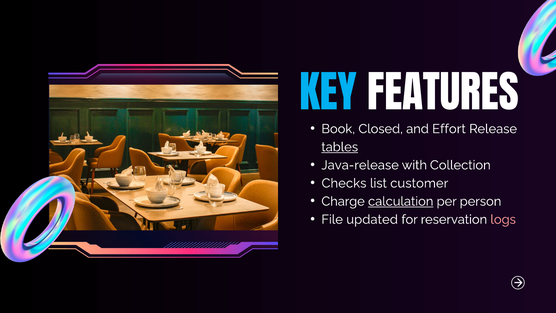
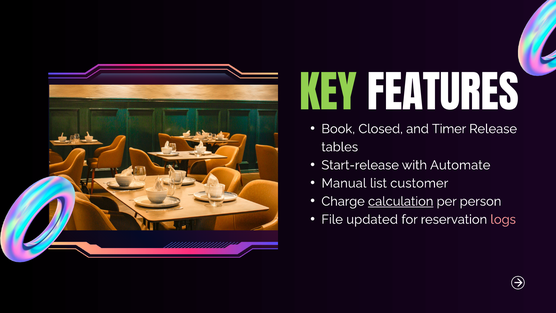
KEY colour: light blue -> light green
Effort: Effort -> Timer
tables underline: present -> none
Java-release: Java-release -> Start-release
Collection: Collection -> Automate
Checks: Checks -> Manual
